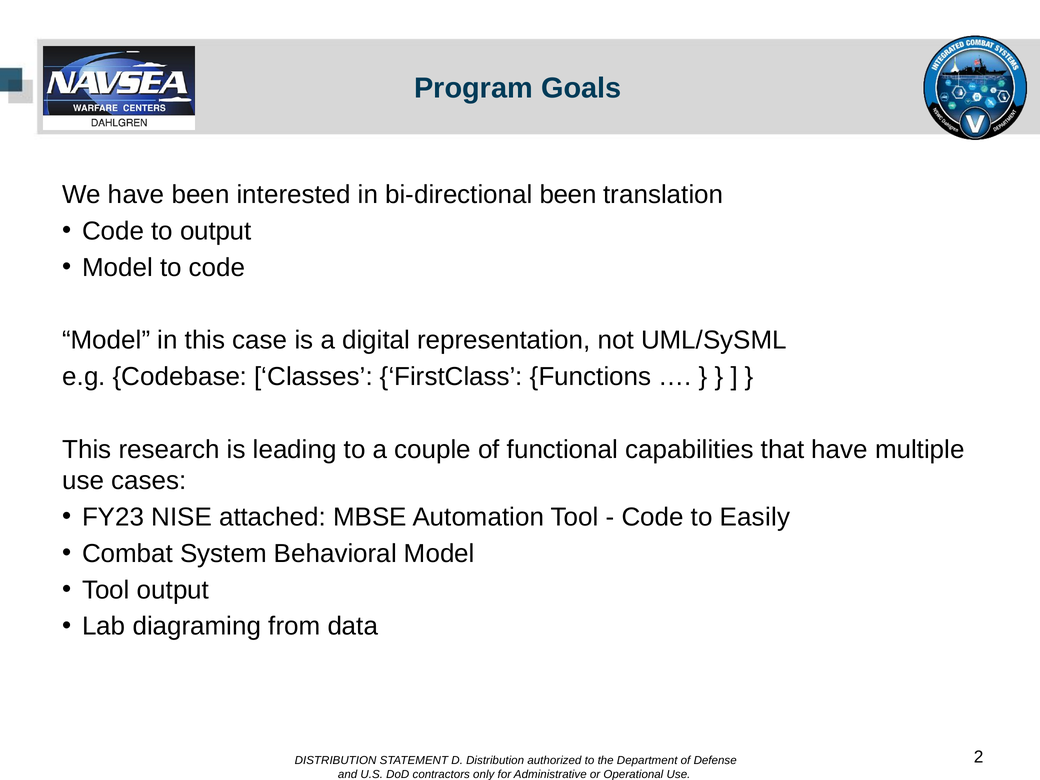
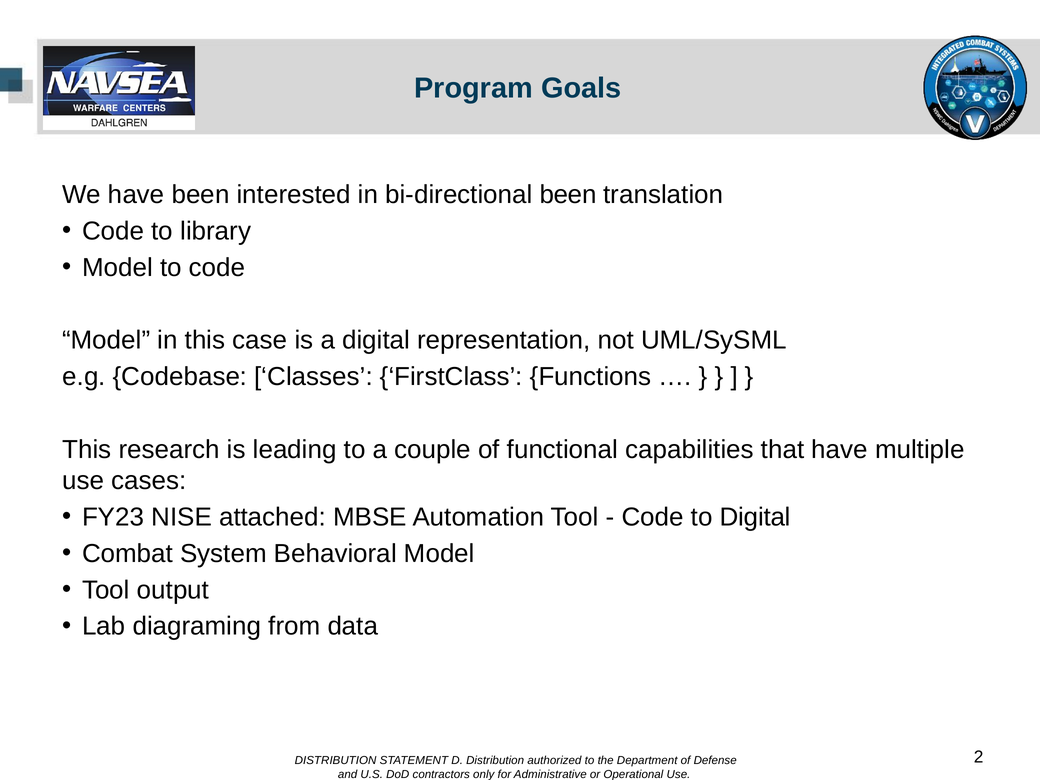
to output: output -> library
to Easily: Easily -> Digital
